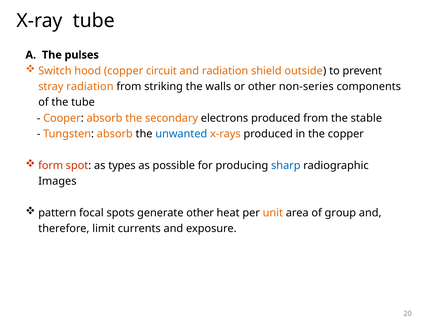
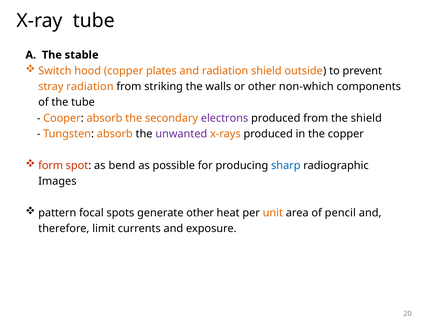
pulses: pulses -> stable
circuit: circuit -> plates
non-series: non-series -> non-which
electrons colour: black -> purple
the stable: stable -> shield
unwanted colour: blue -> purple
types: types -> bend
group: group -> pencil
